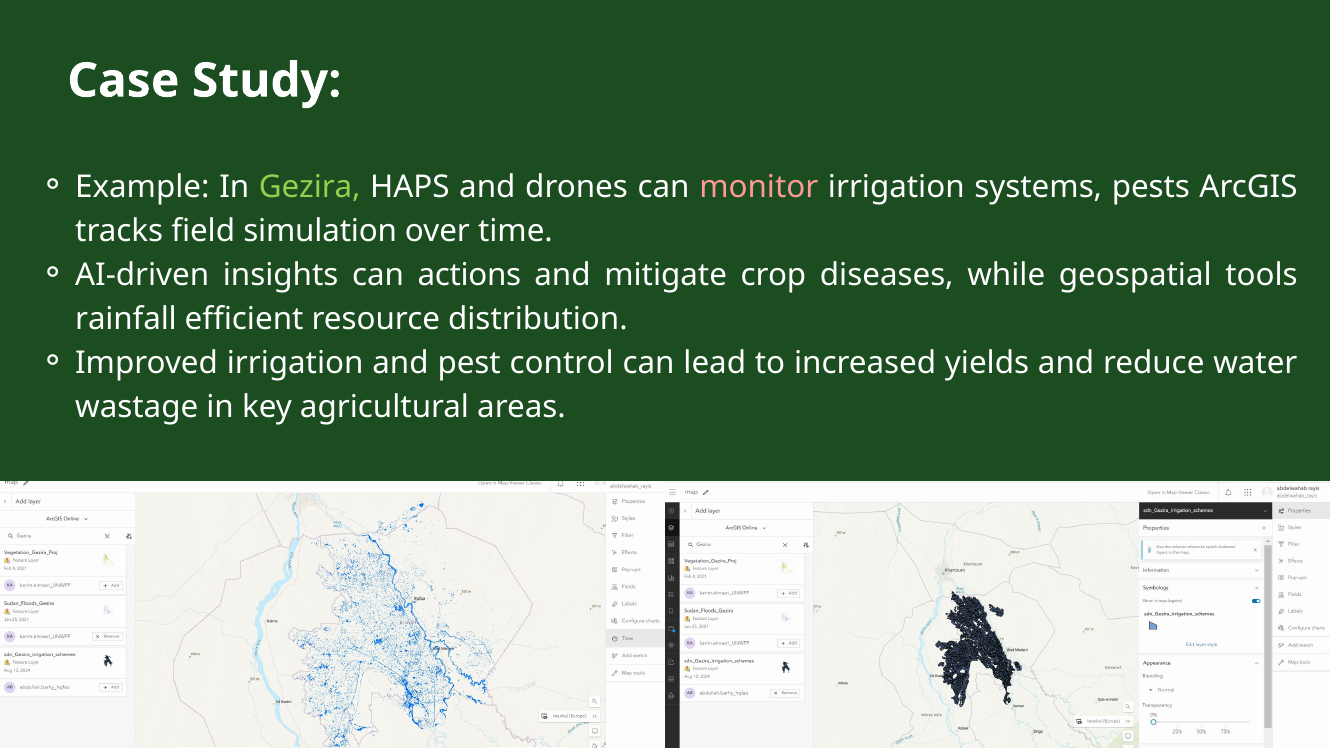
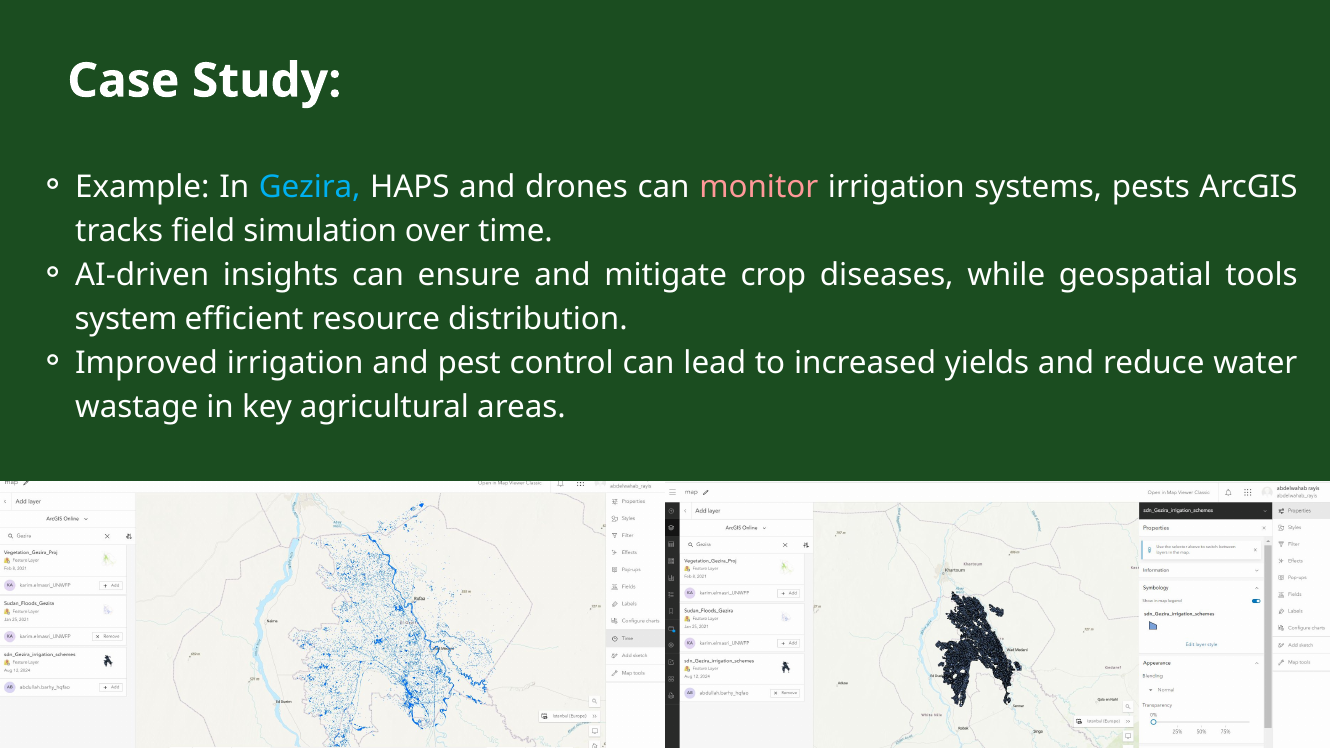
Gezira colour: light green -> light blue
actions: actions -> ensure
rainfall: rainfall -> system
